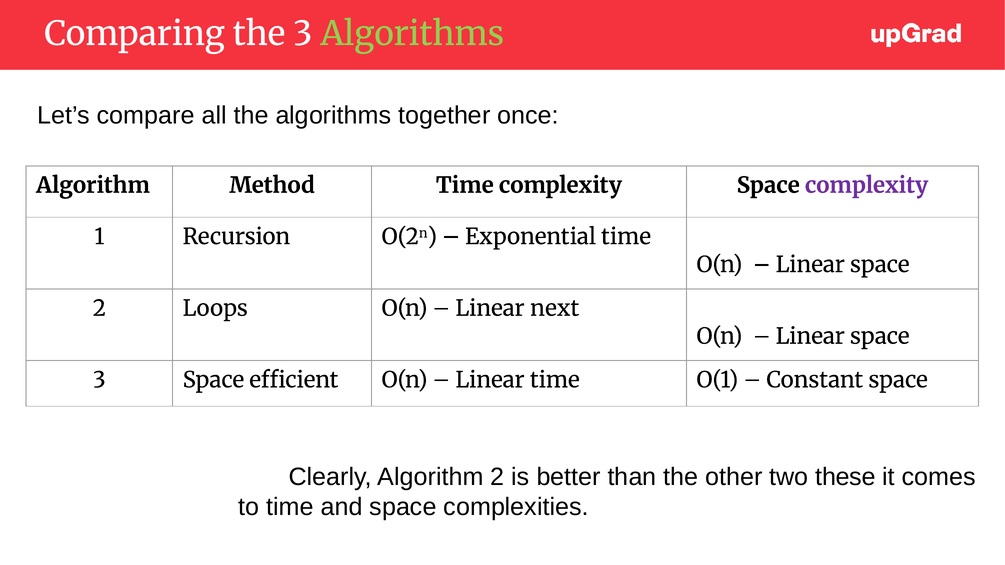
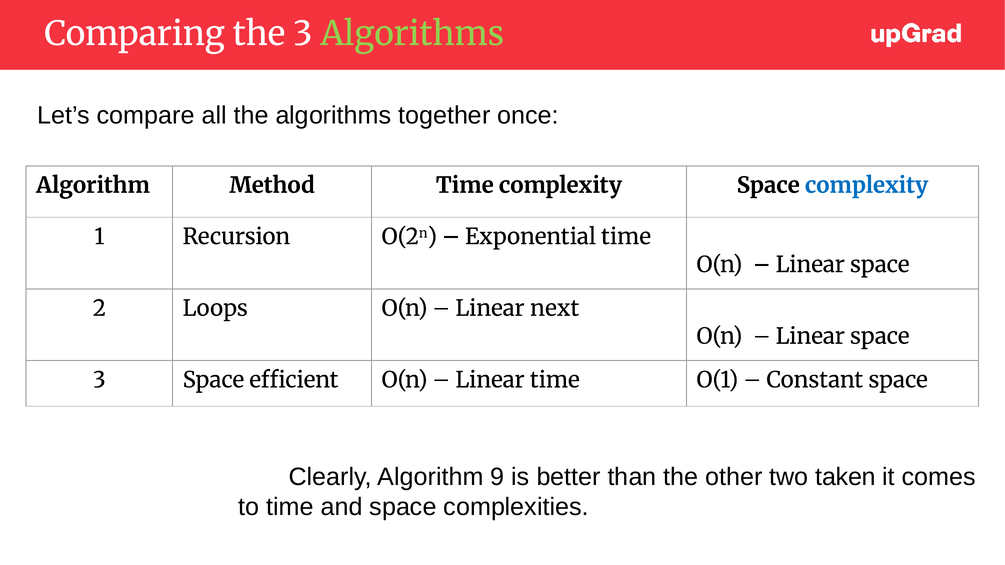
complexity at (867, 186) colour: purple -> blue
Algorithm 2: 2 -> 9
these: these -> taken
